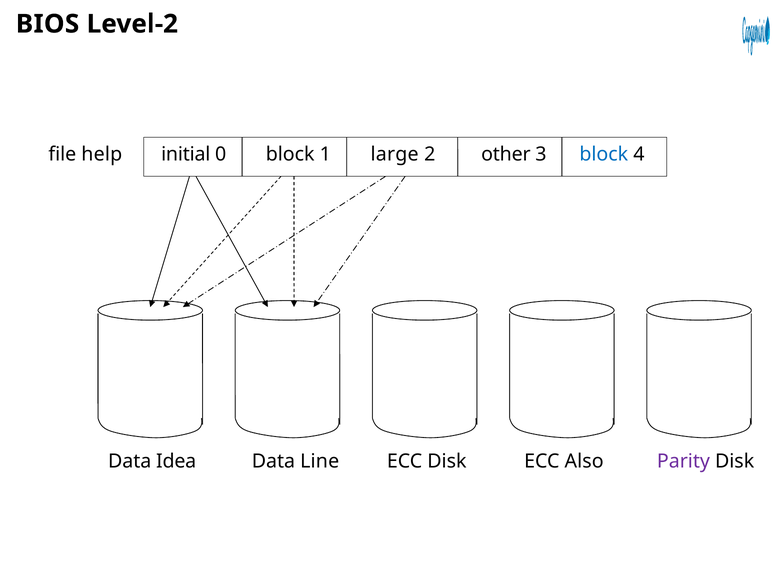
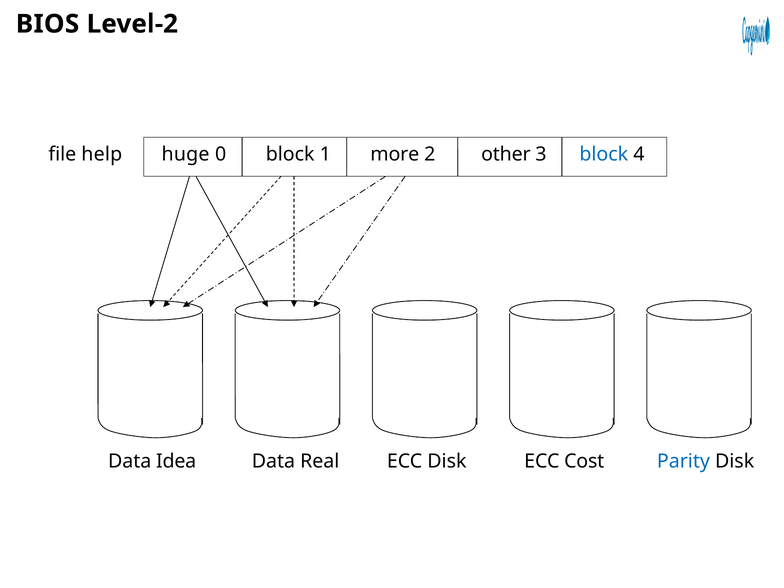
initial: initial -> huge
large: large -> more
Line: Line -> Real
Also: Also -> Cost
Parity colour: purple -> blue
